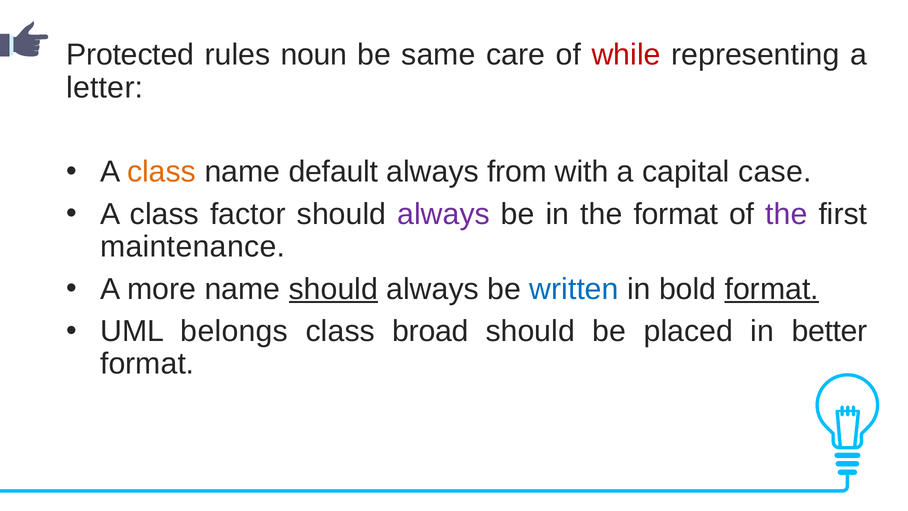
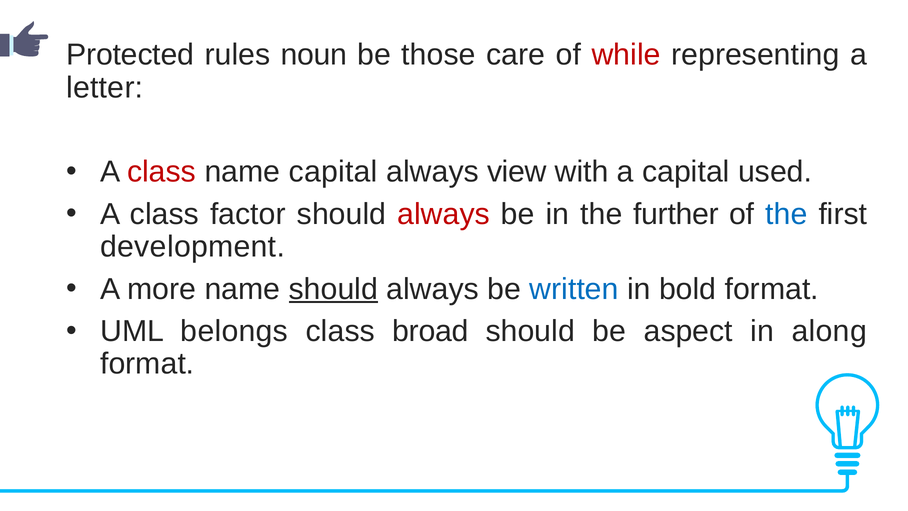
same: same -> those
class at (162, 172) colour: orange -> red
name default: default -> capital
from: from -> view
case: case -> used
always at (444, 214) colour: purple -> red
the format: format -> further
the at (786, 214) colour: purple -> blue
maintenance: maintenance -> development
format at (772, 289) underline: present -> none
placed: placed -> aspect
better: better -> along
